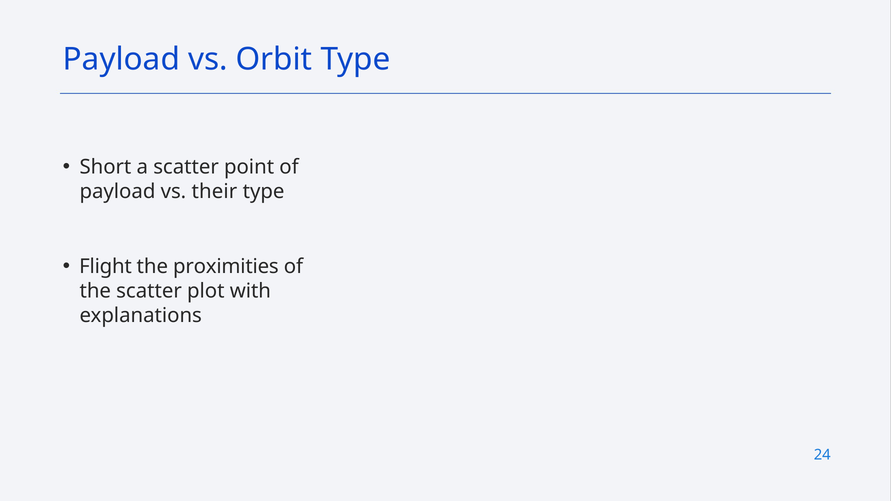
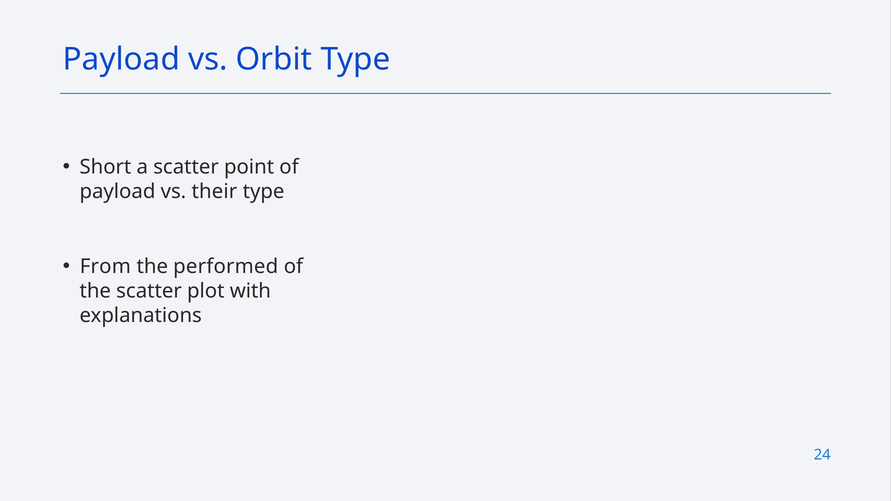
Flight: Flight -> From
proximities: proximities -> performed
